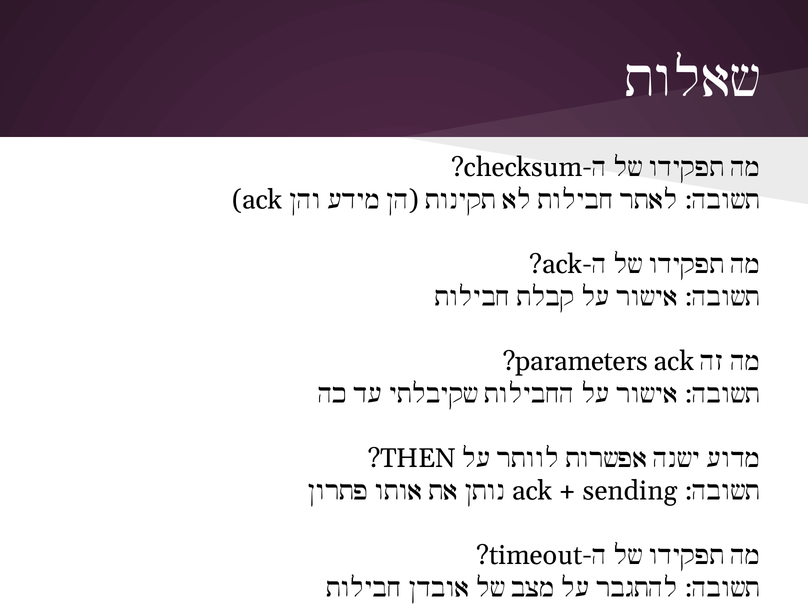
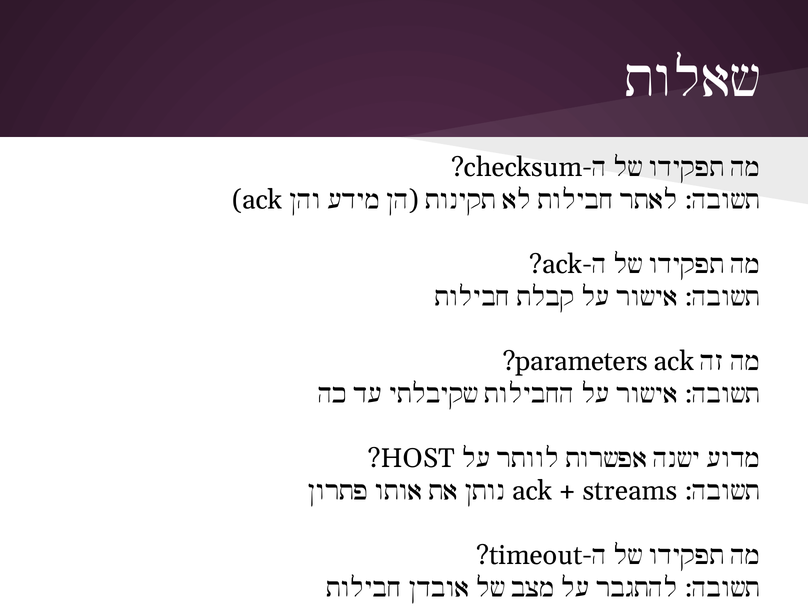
THEN: THEN -> HOST
sending: sending -> streams
